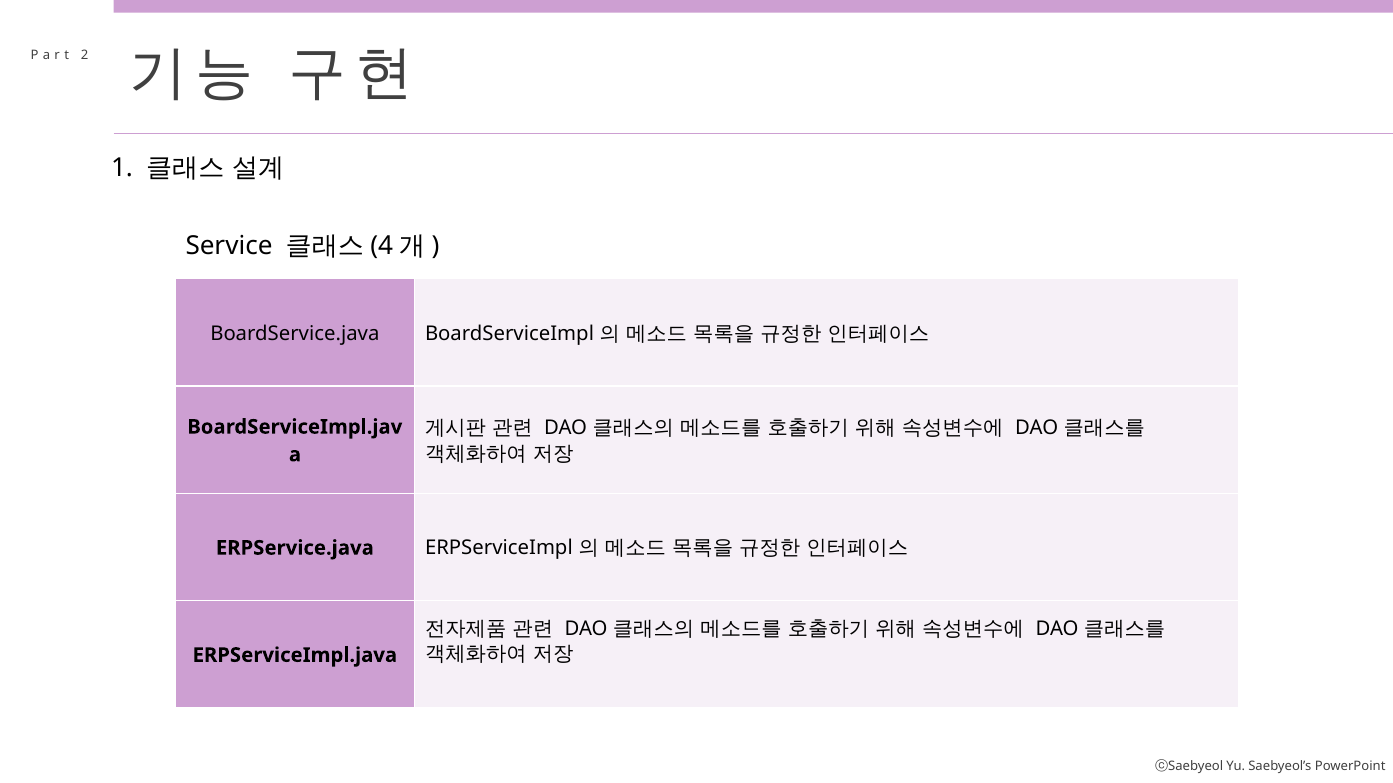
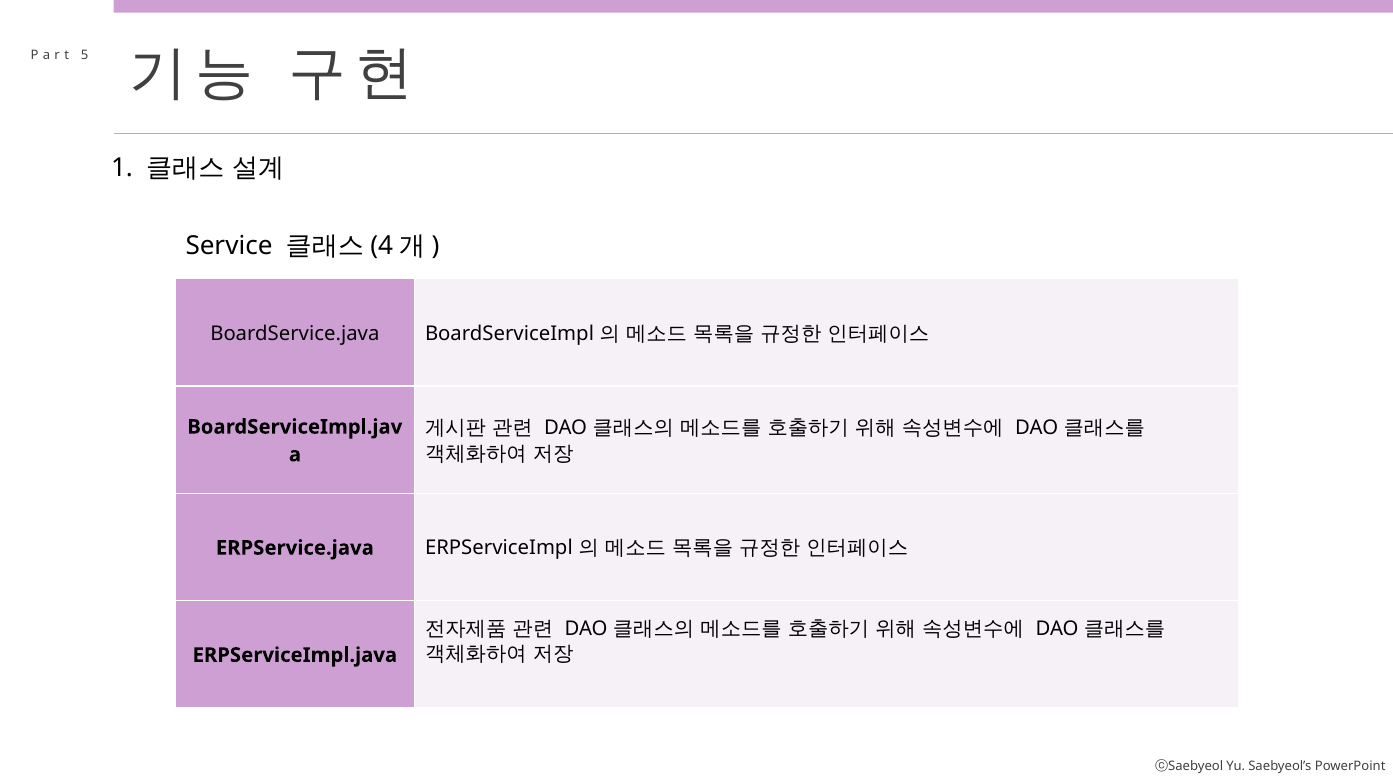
2: 2 -> 5
